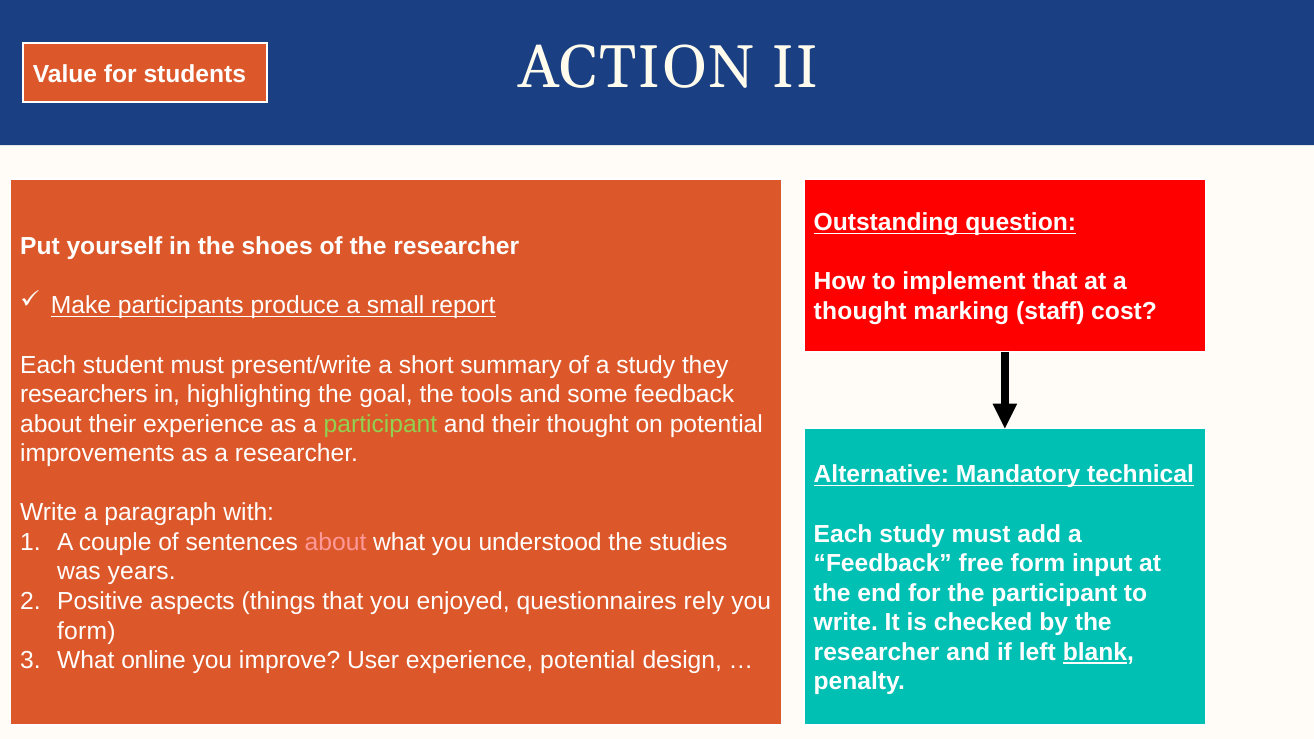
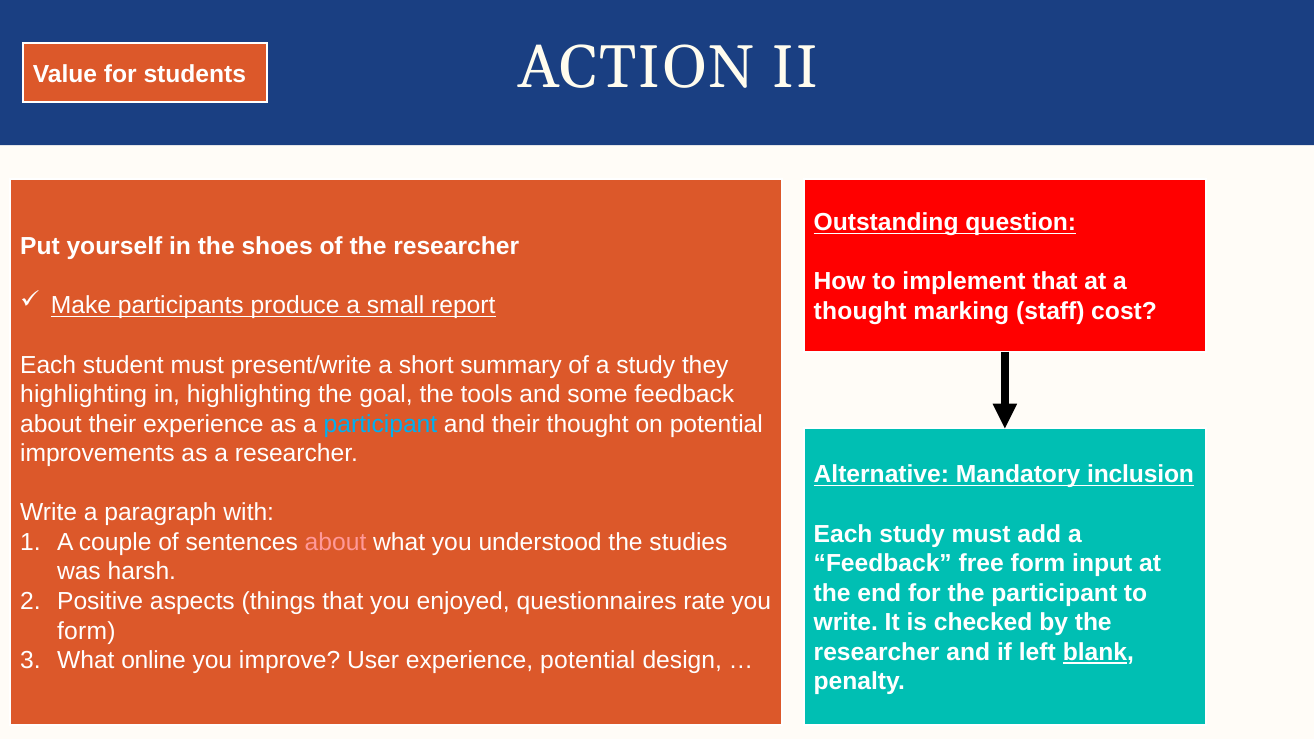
researchers at (84, 395): researchers -> highlighting
participant at (380, 424) colour: light green -> light blue
technical: technical -> inclusion
years: years -> harsh
rely: rely -> rate
